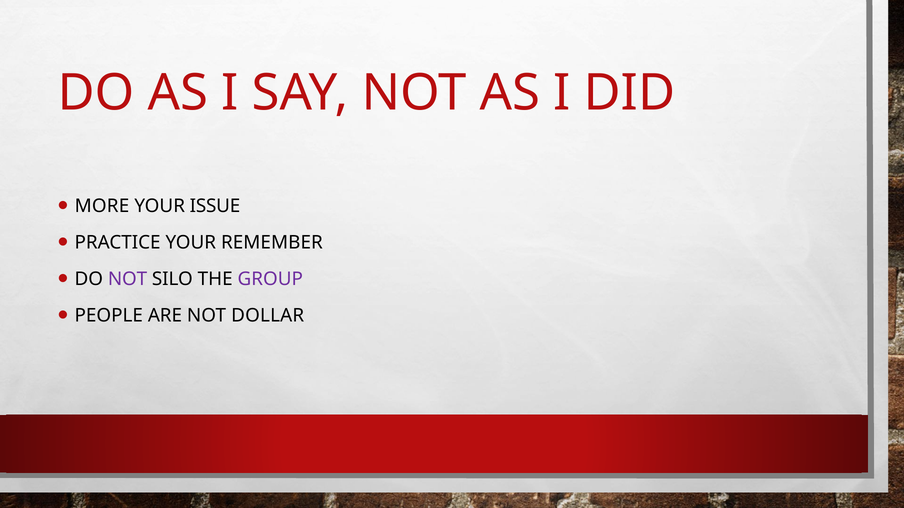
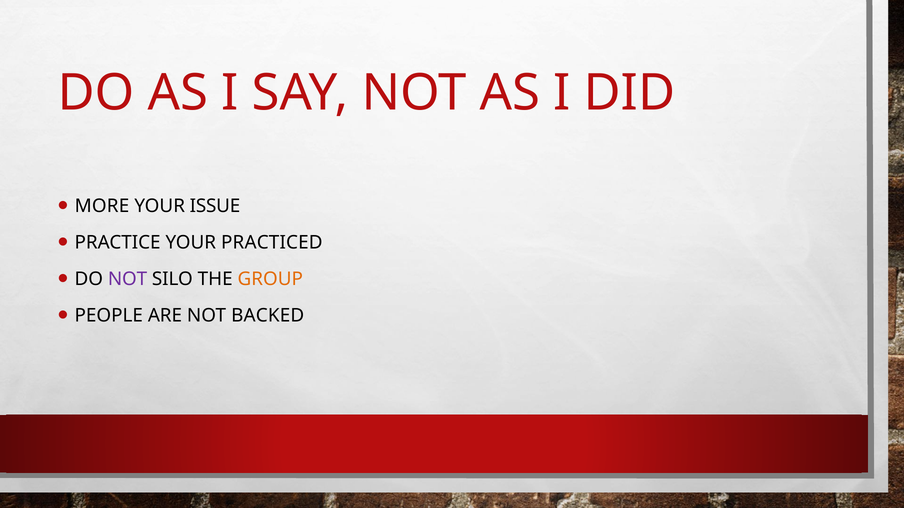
REMEMBER: REMEMBER -> PRACTICED
GROUP colour: purple -> orange
DOLLAR: DOLLAR -> BACKED
